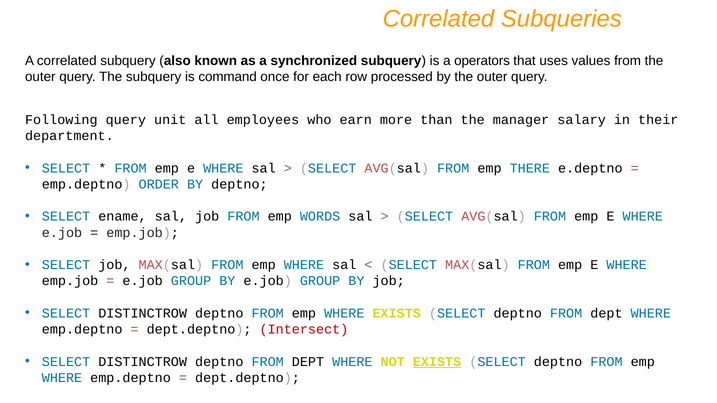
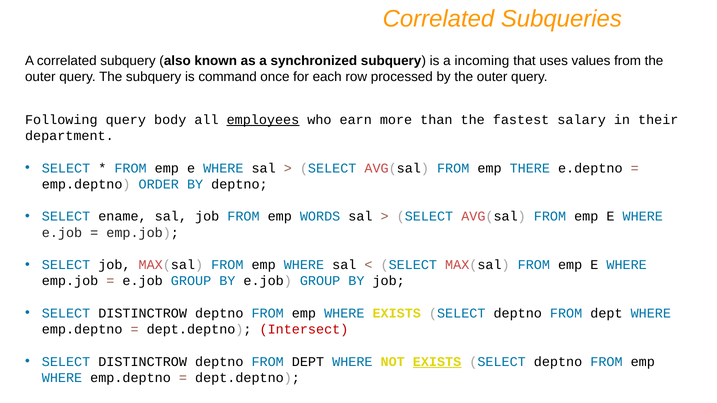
operators: operators -> incoming
unit: unit -> body
employees underline: none -> present
manager: manager -> fastest
